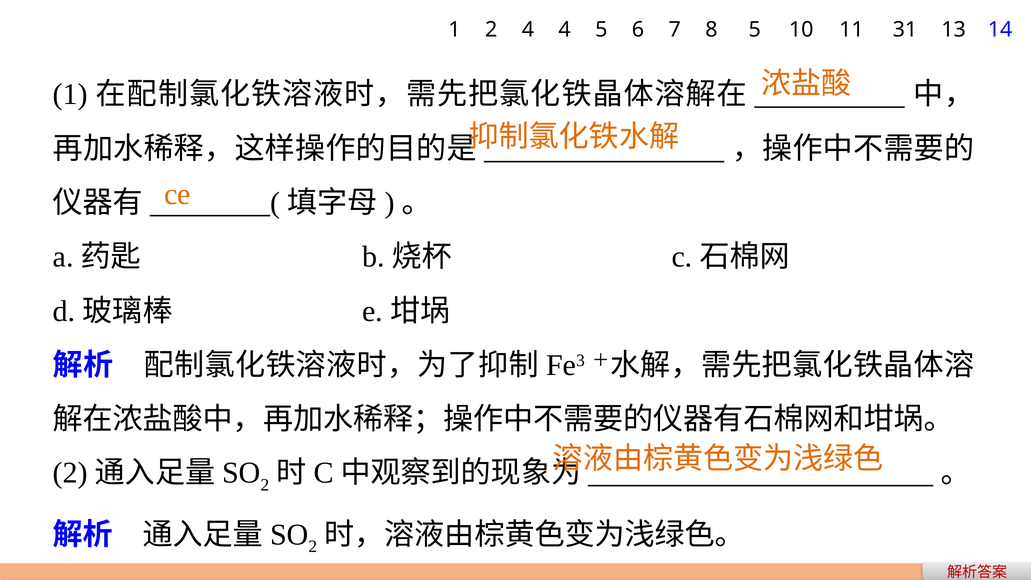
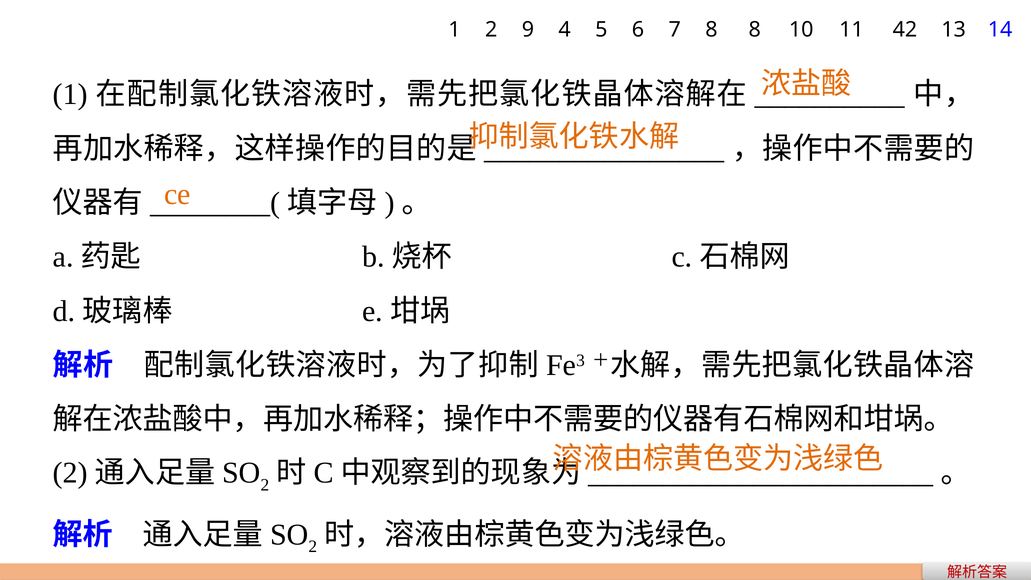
2 4: 4 -> 9
8 5: 5 -> 8
31: 31 -> 42
